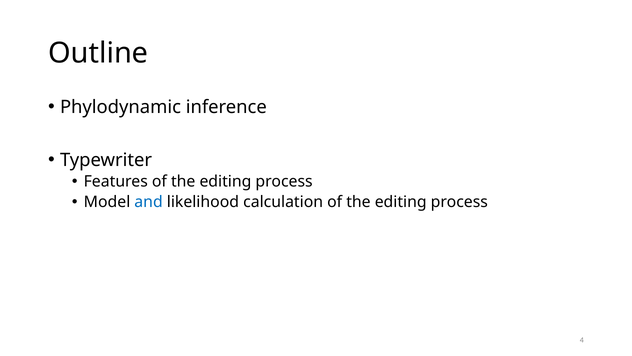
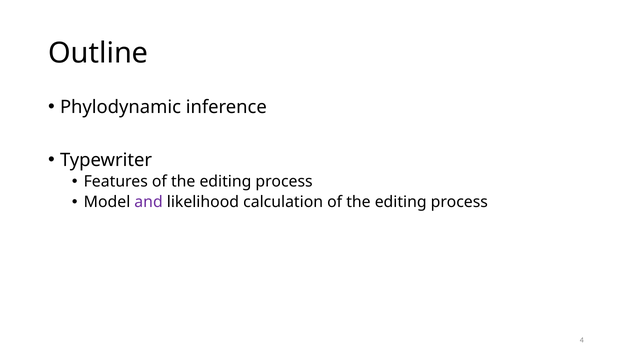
and colour: blue -> purple
